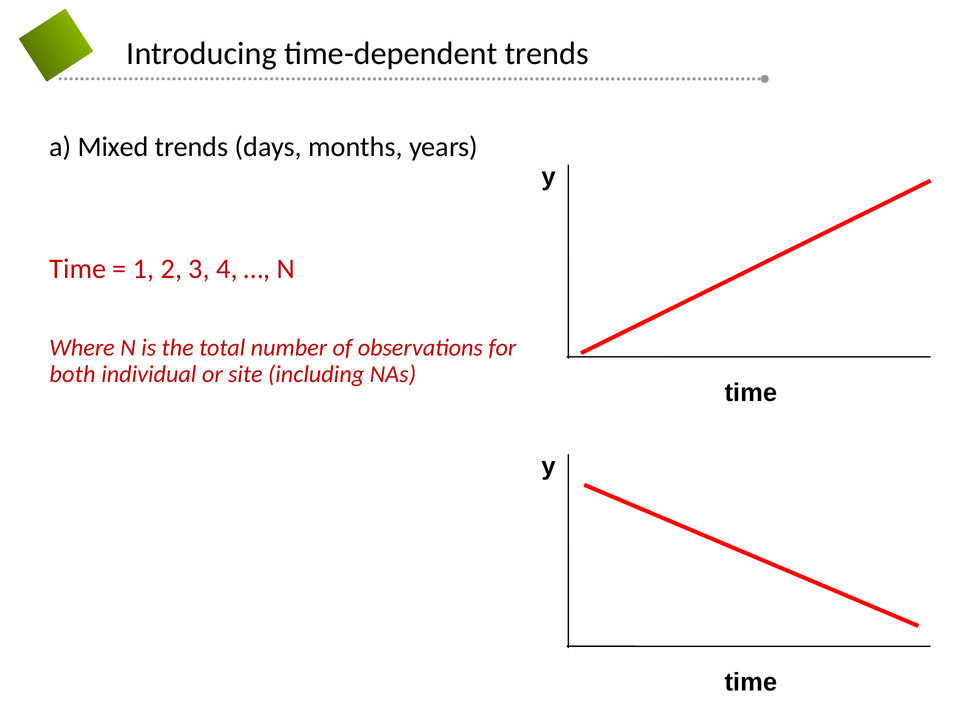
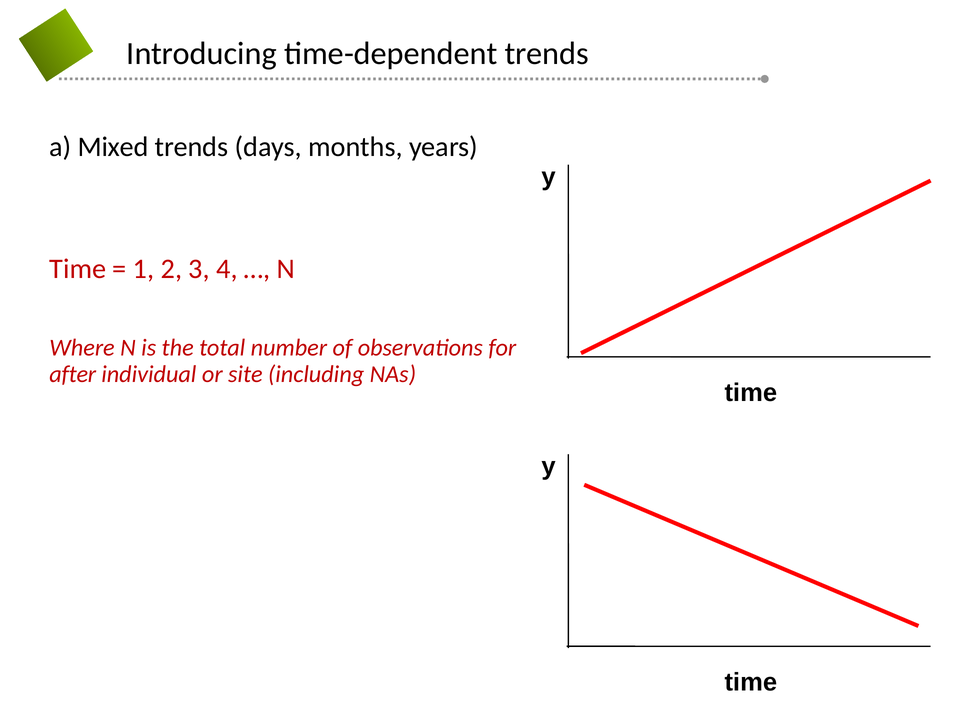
both: both -> after
